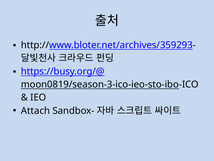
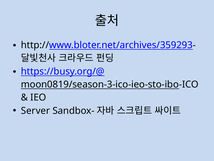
Attach: Attach -> Server
